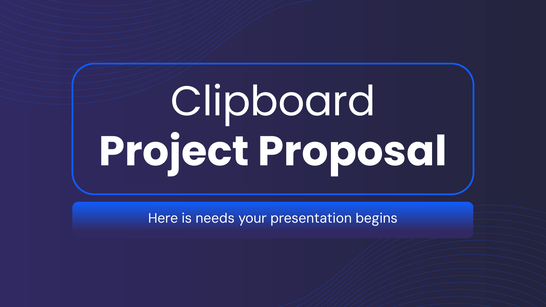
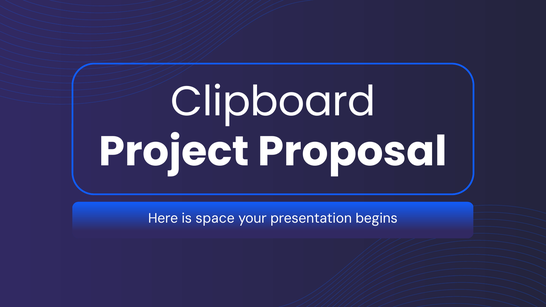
needs: needs -> space
